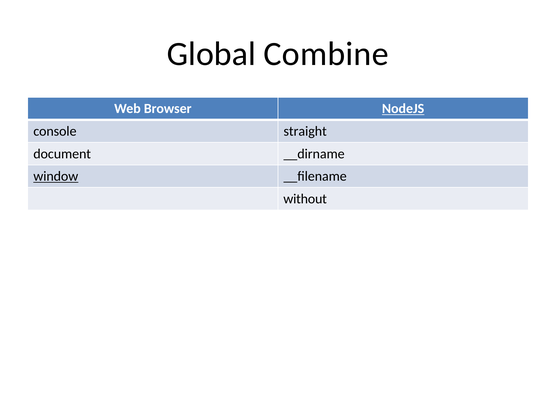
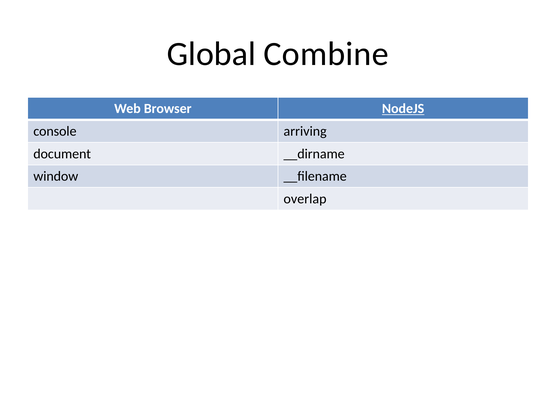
straight: straight -> arriving
window underline: present -> none
without: without -> overlap
